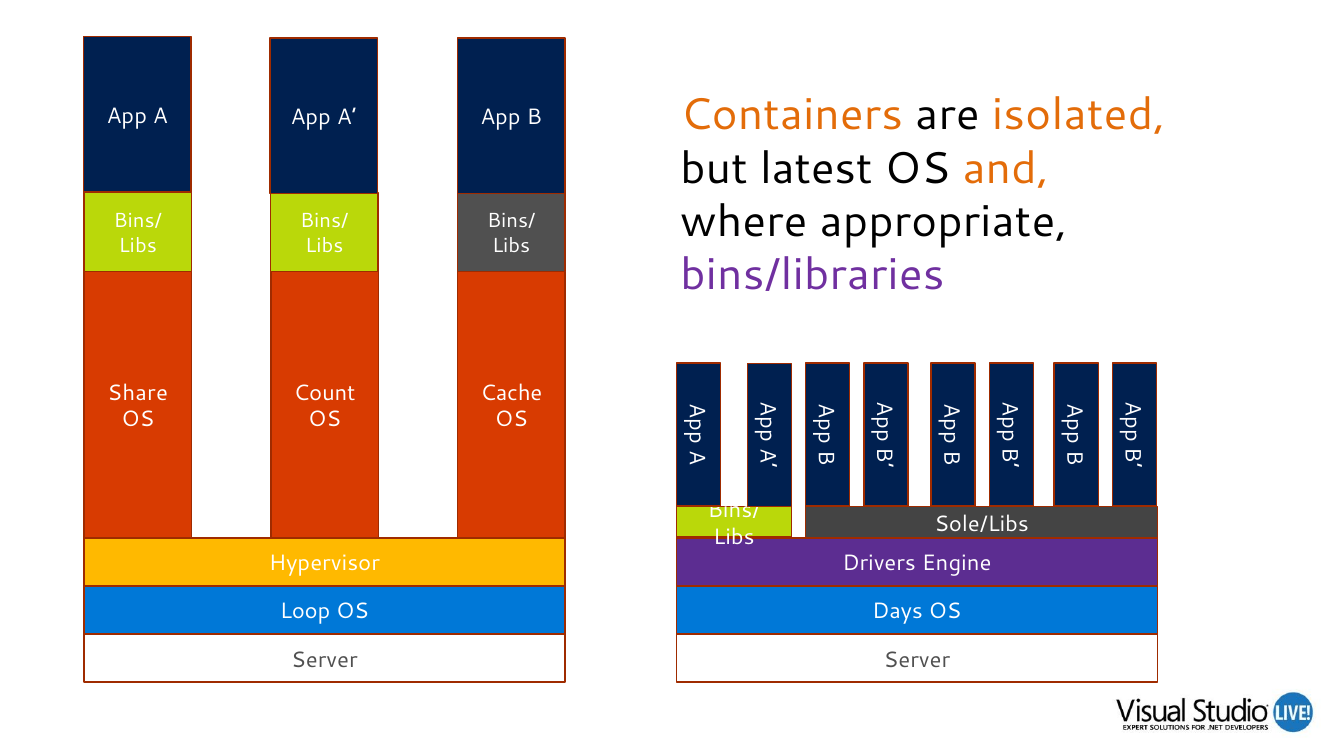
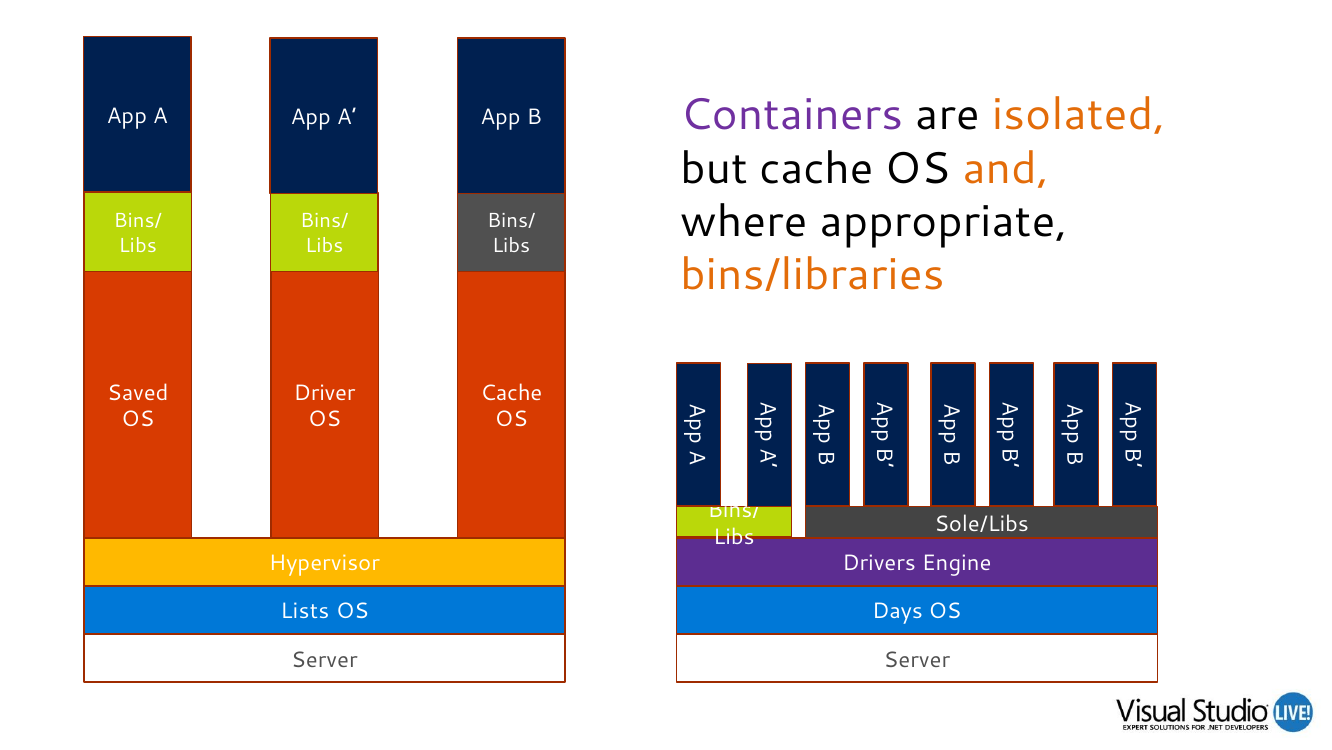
Containers colour: orange -> purple
but latest: latest -> cache
bins/libraries colour: purple -> orange
Share: Share -> Saved
Count: Count -> Driver
Loop: Loop -> Lists
